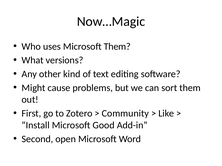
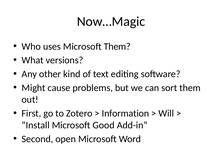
Community: Community -> Information
Like: Like -> Will
